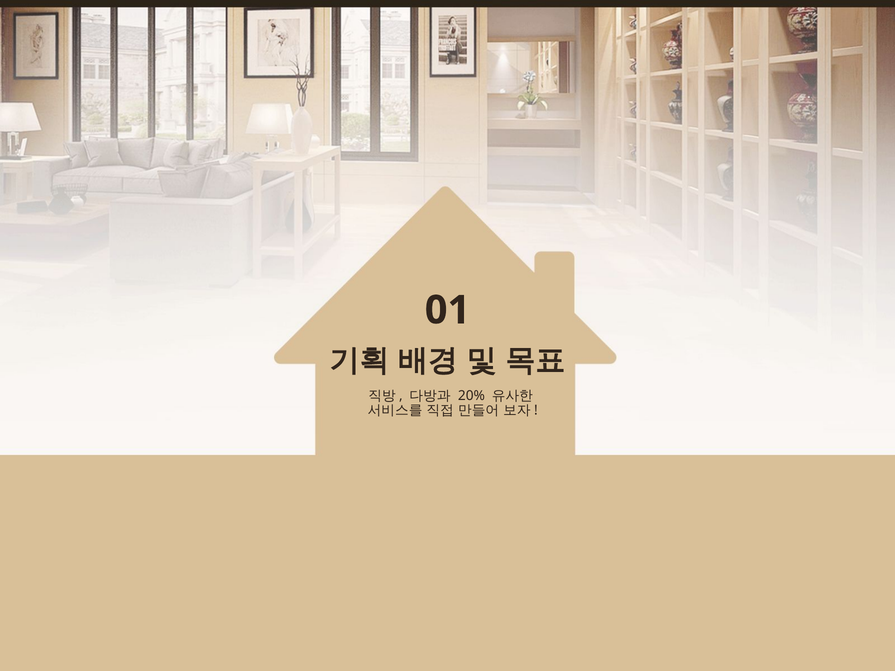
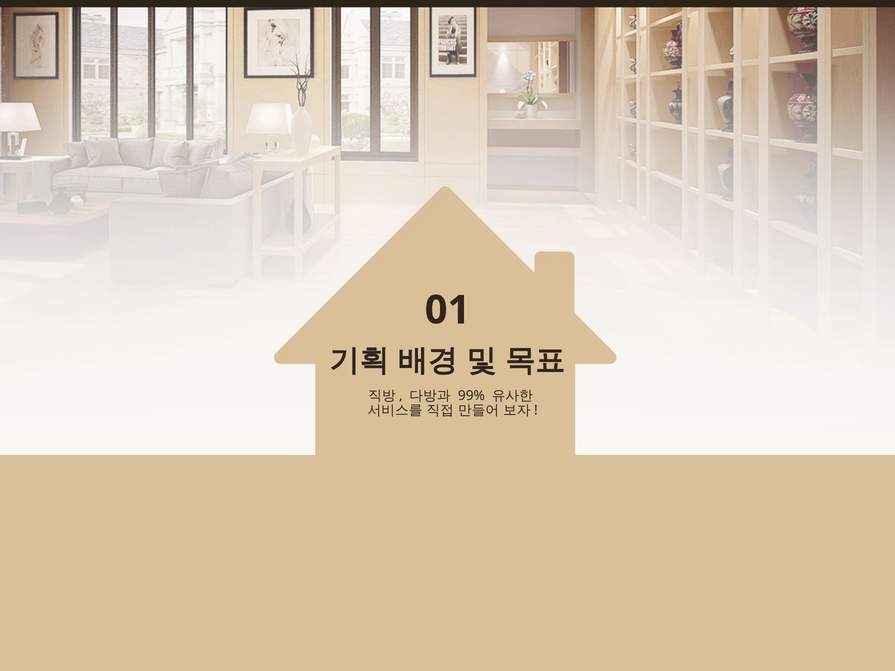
20%: 20% -> 99%
